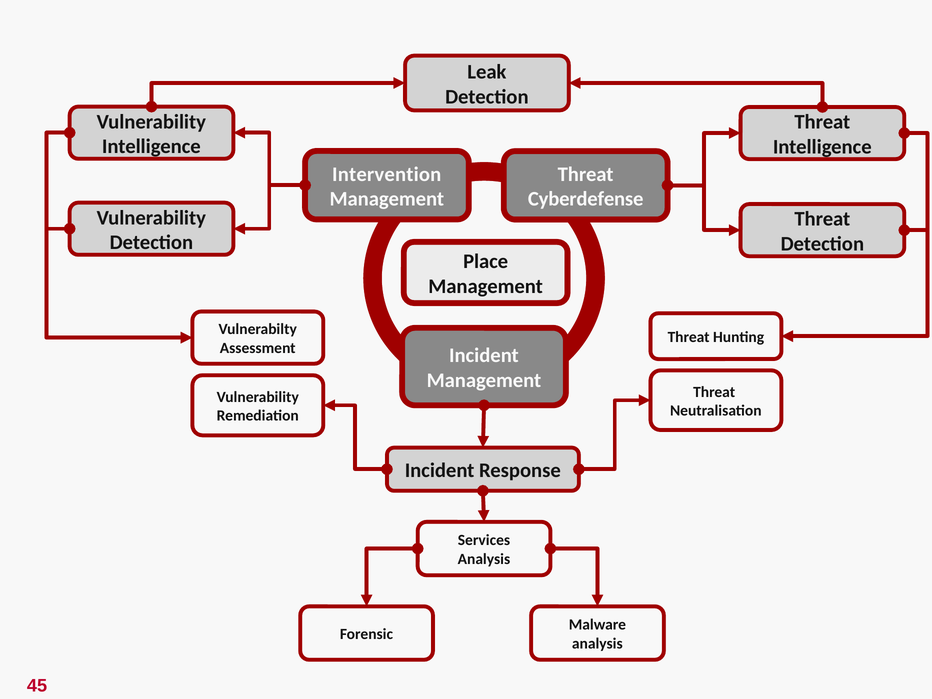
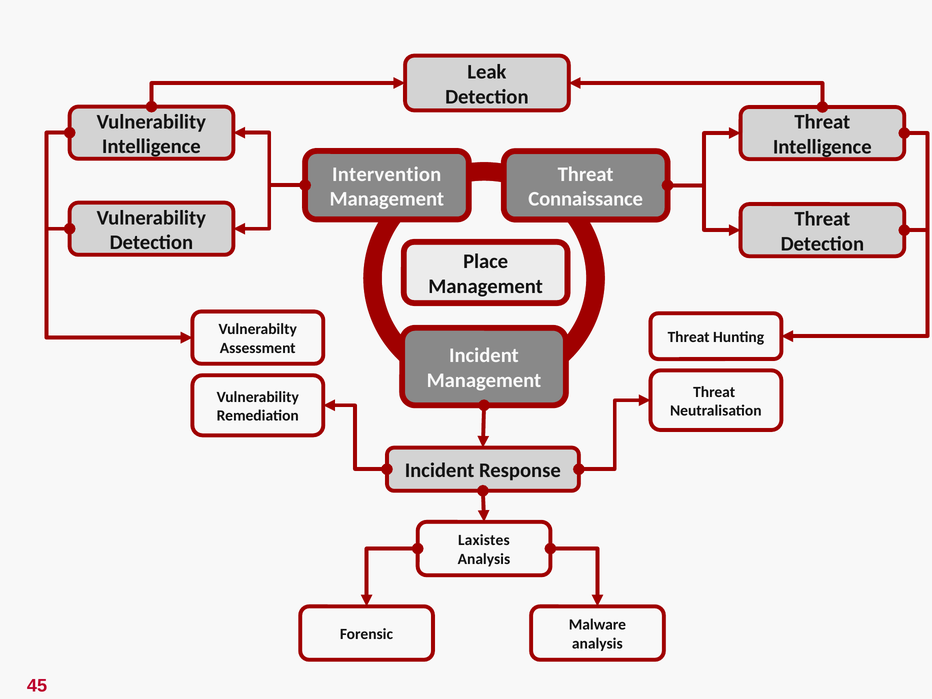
Cyberdefense: Cyberdefense -> Connaissance
Services: Services -> Laxistes
